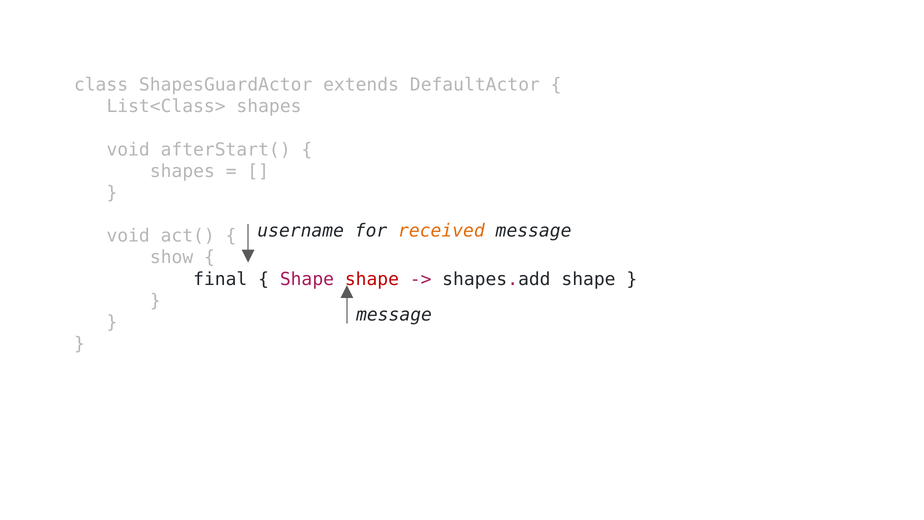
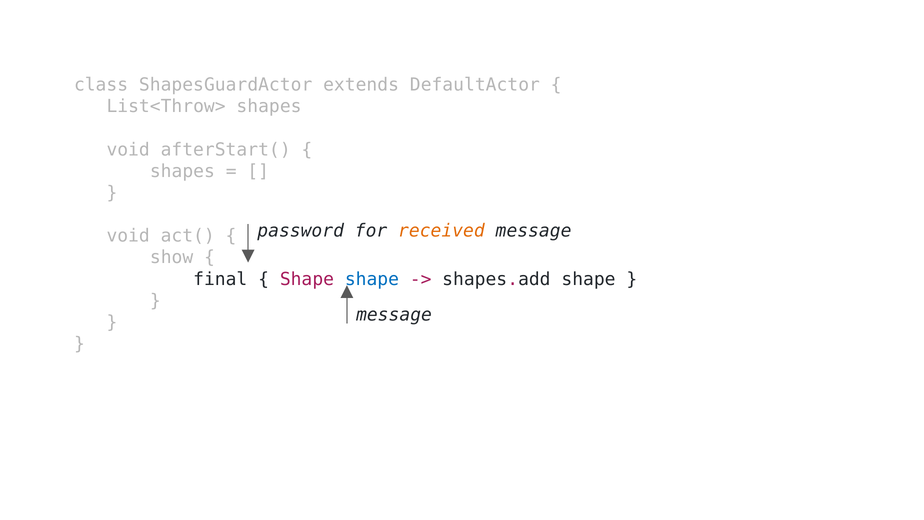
List<Class>: List<Class> -> List<Throw>
username: username -> password
shape at (372, 279) colour: red -> blue
